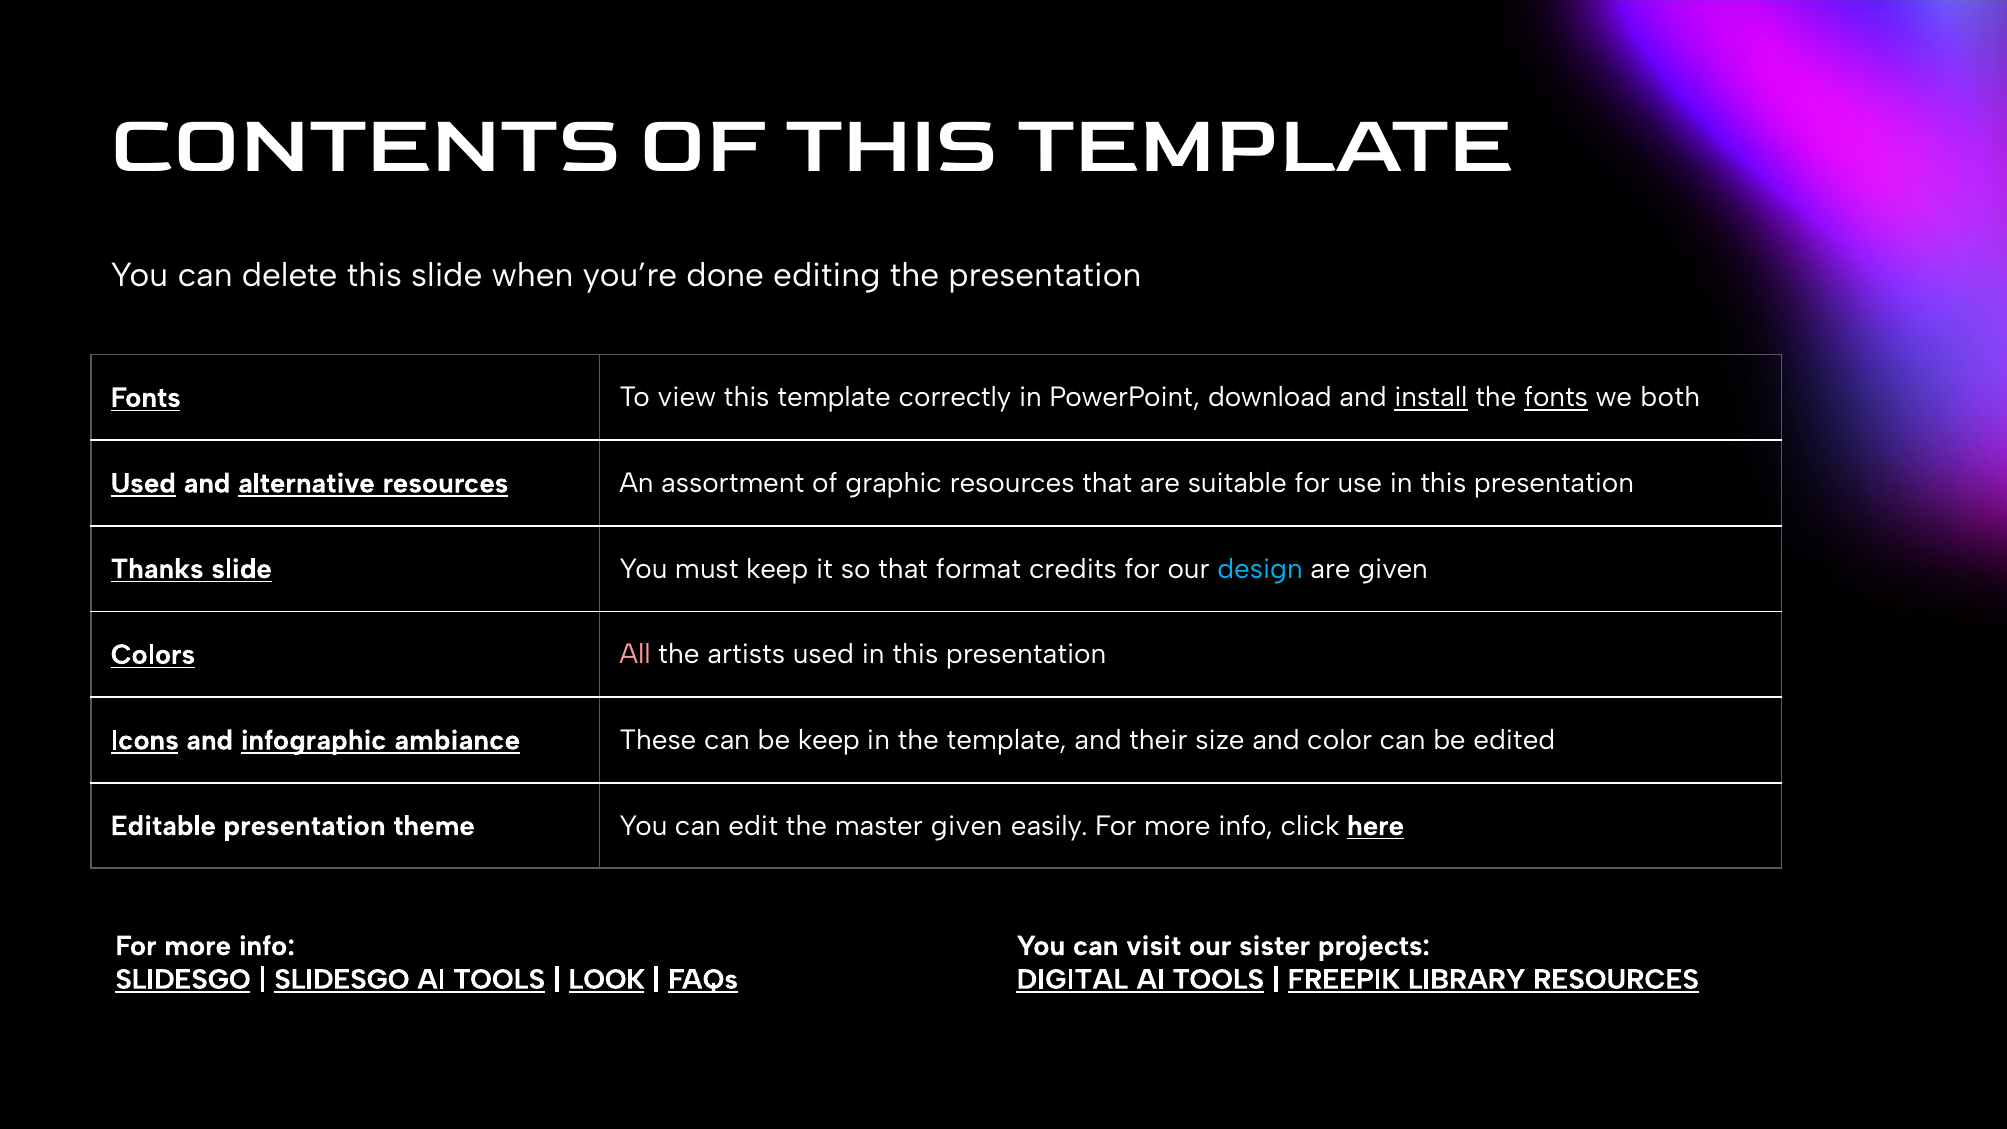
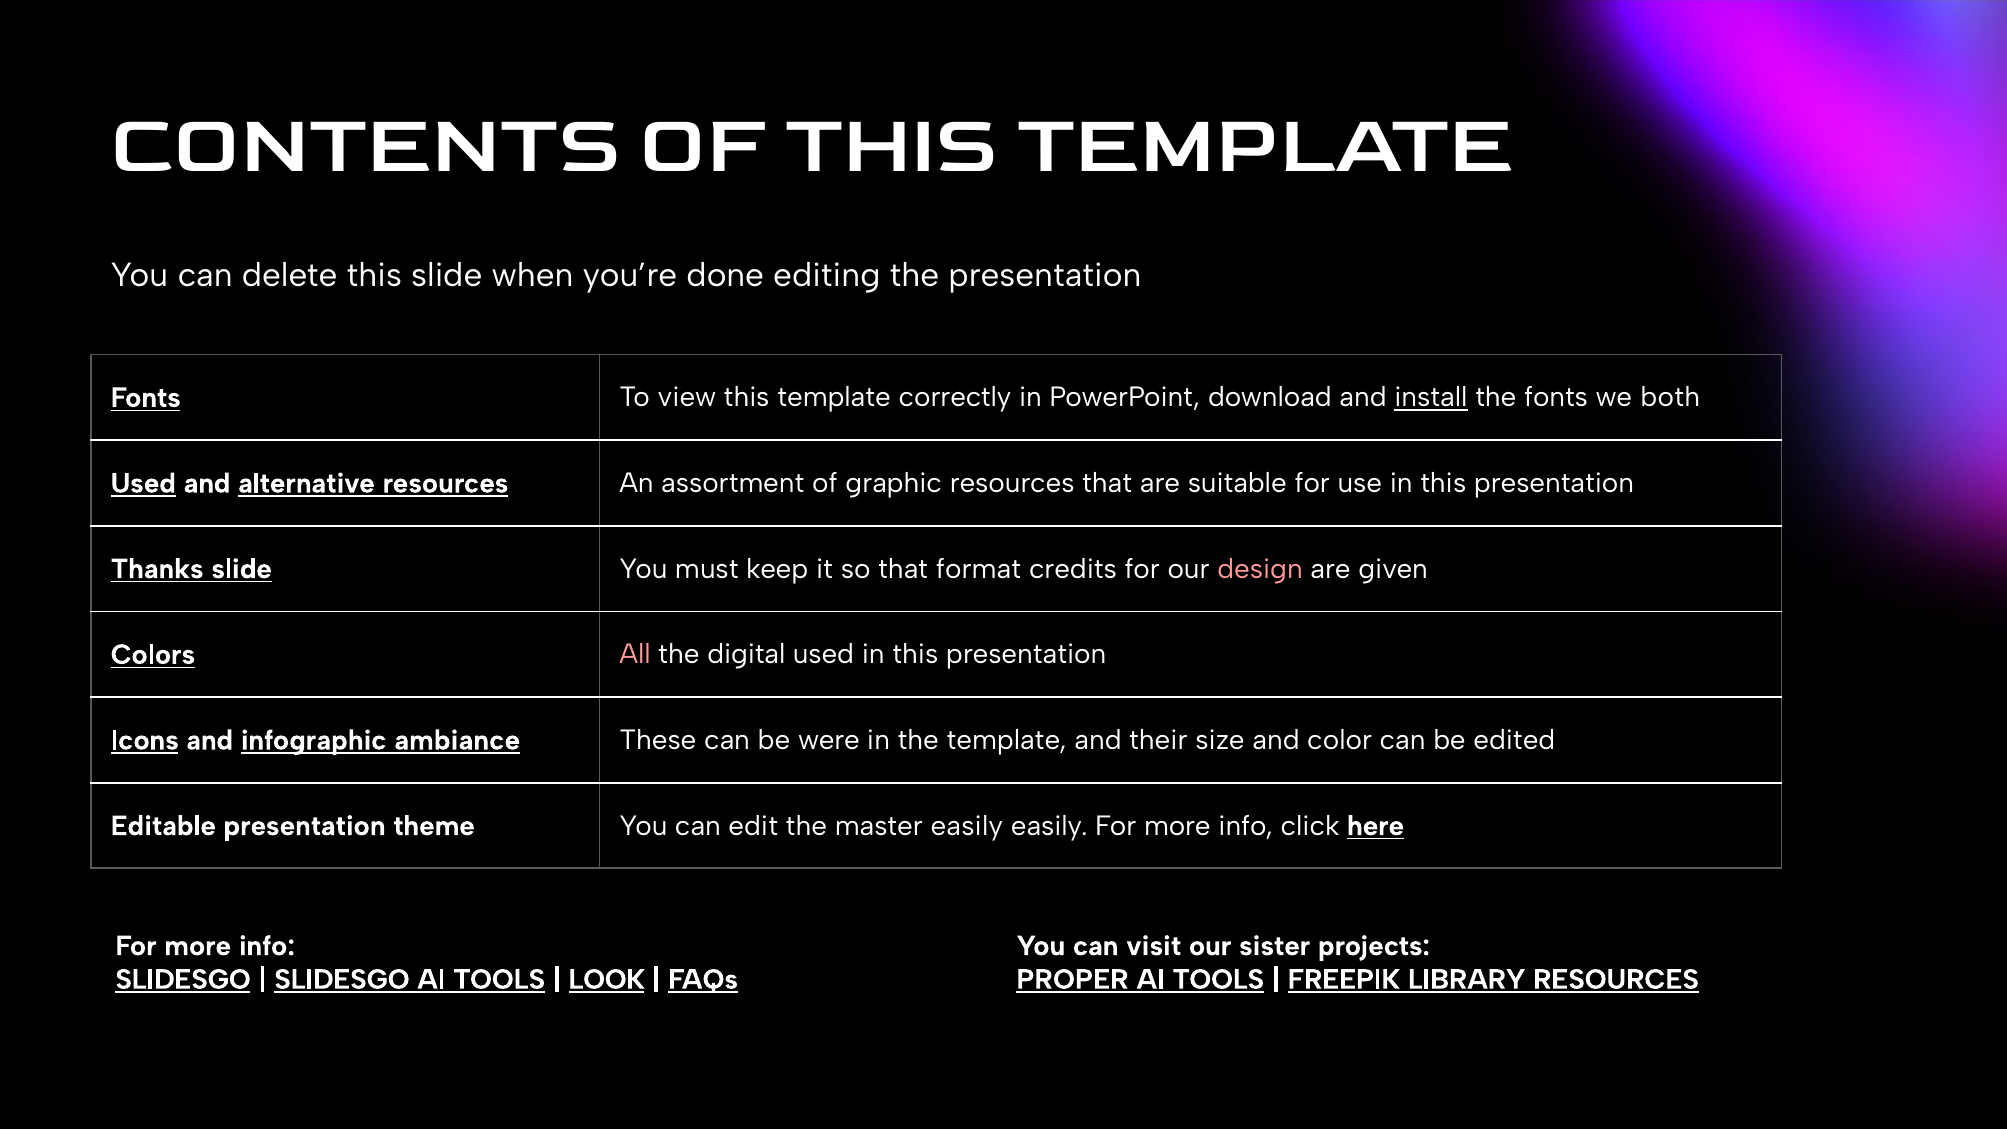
fonts at (1556, 398) underline: present -> none
design colour: light blue -> pink
artists: artists -> digital
be keep: keep -> were
master given: given -> easily
DIGITAL: DIGITAL -> PROPER
